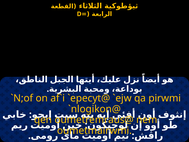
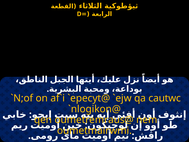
pirwmi: pirwmi -> cautwc
